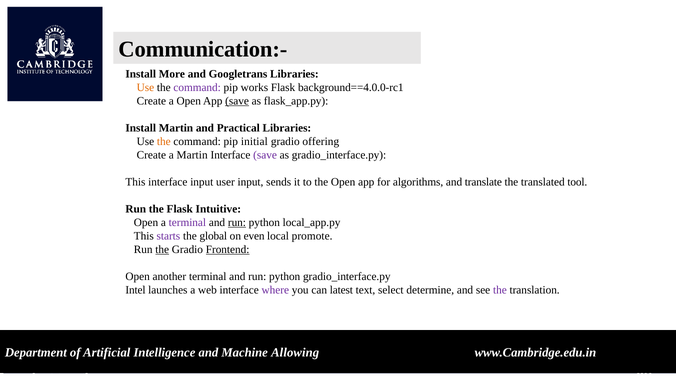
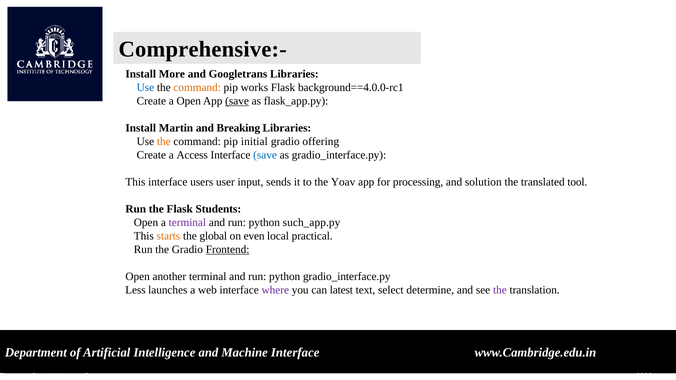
Communication:-: Communication:- -> Comprehensive:-
Use at (145, 88) colour: orange -> blue
command at (197, 88) colour: purple -> orange
Practical: Practical -> Breaking
a Martin: Martin -> Access
save at (265, 155) colour: purple -> blue
interface input: input -> users
the Open: Open -> Yoav
algorithms: algorithms -> processing
translate: translate -> solution
Intuitive: Intuitive -> Students
run at (237, 223) underline: present -> none
local_app.py: local_app.py -> such_app.py
starts colour: purple -> orange
promote: promote -> practical
the at (162, 250) underline: present -> none
Intel: Intel -> Less
Allowing at (295, 353): Allowing -> Interface
